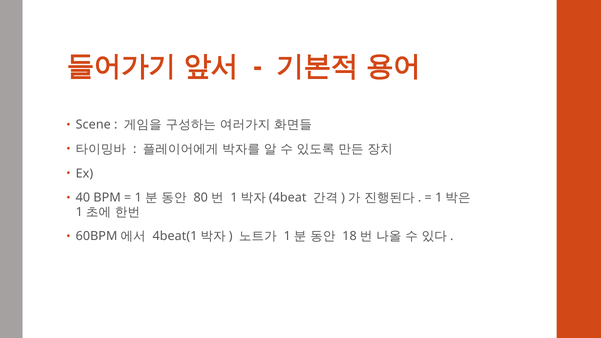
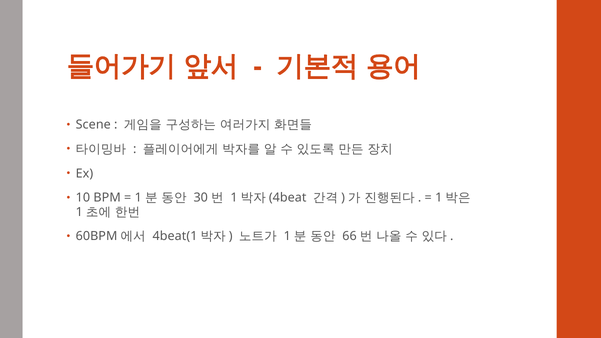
40: 40 -> 10
80: 80 -> 30
18: 18 -> 66
